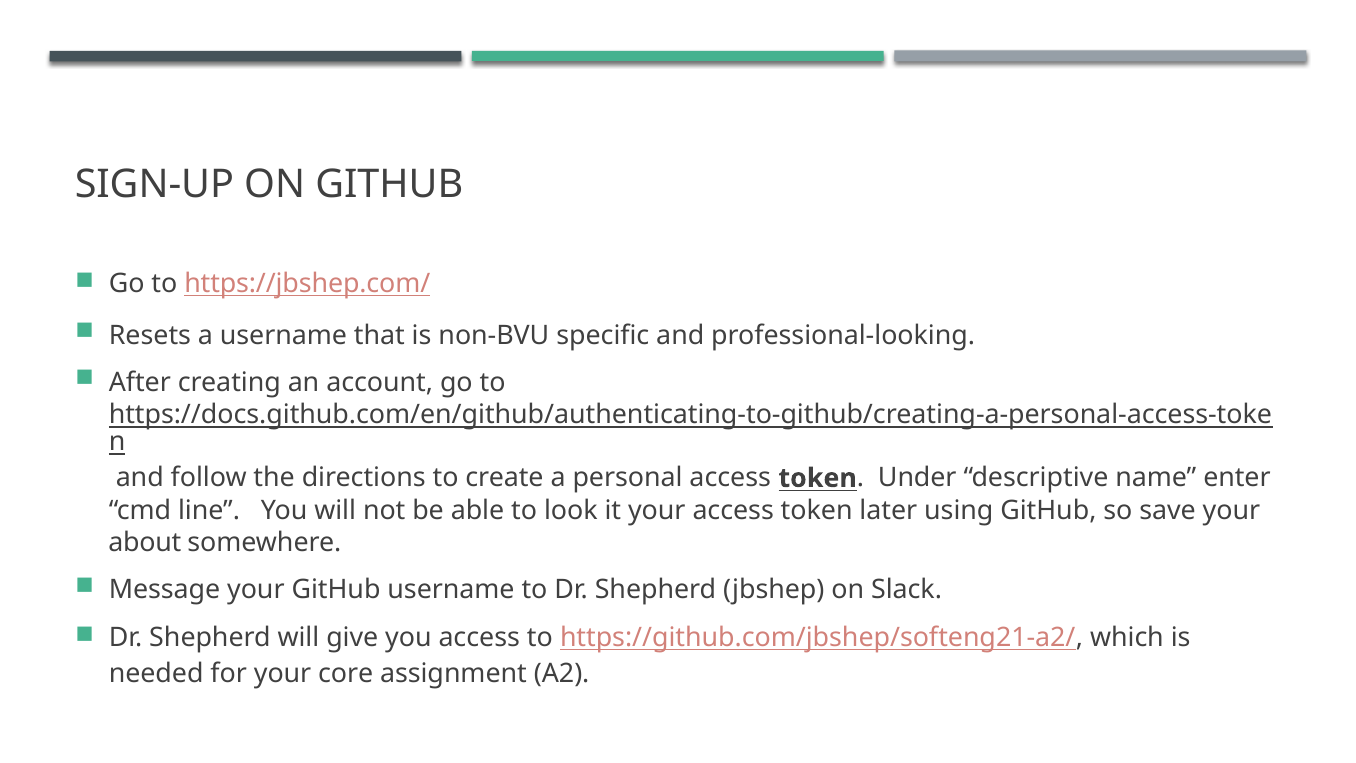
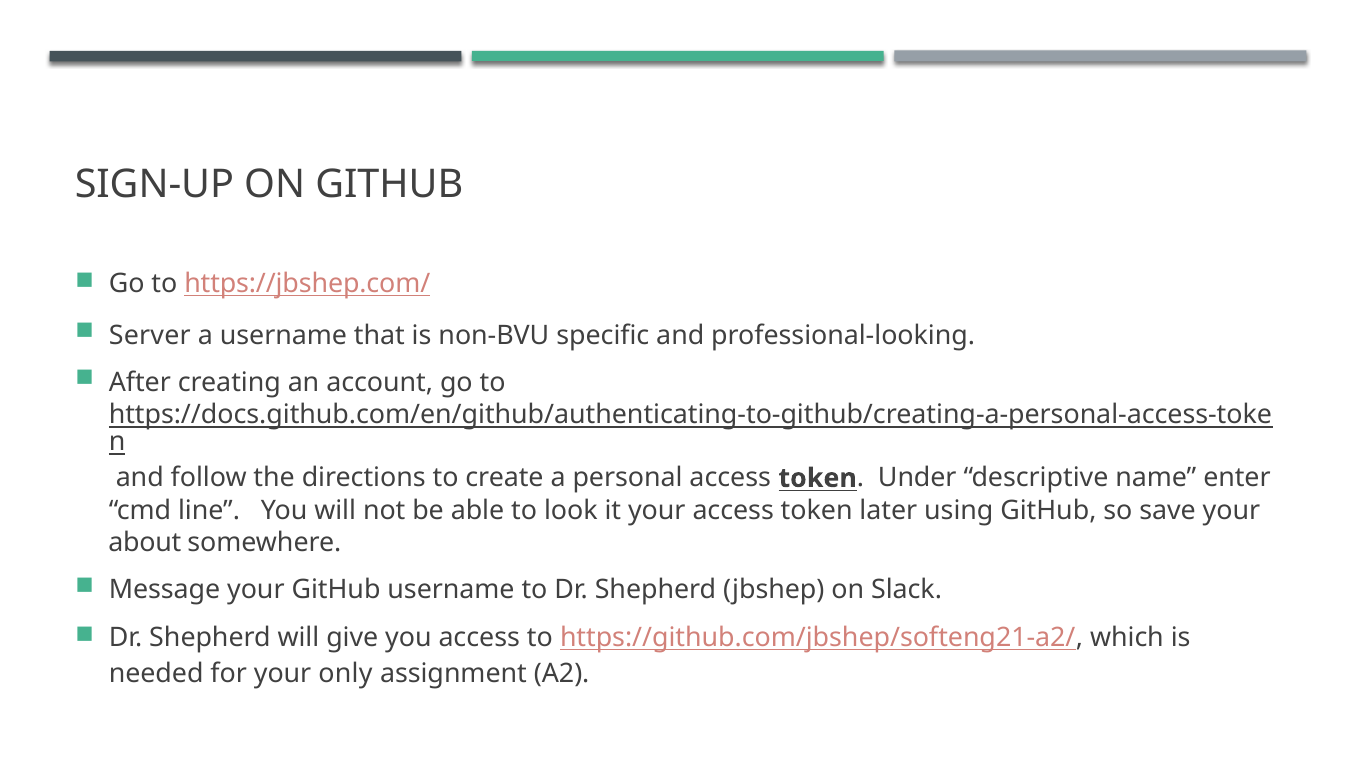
Resets: Resets -> Server
core: core -> only
